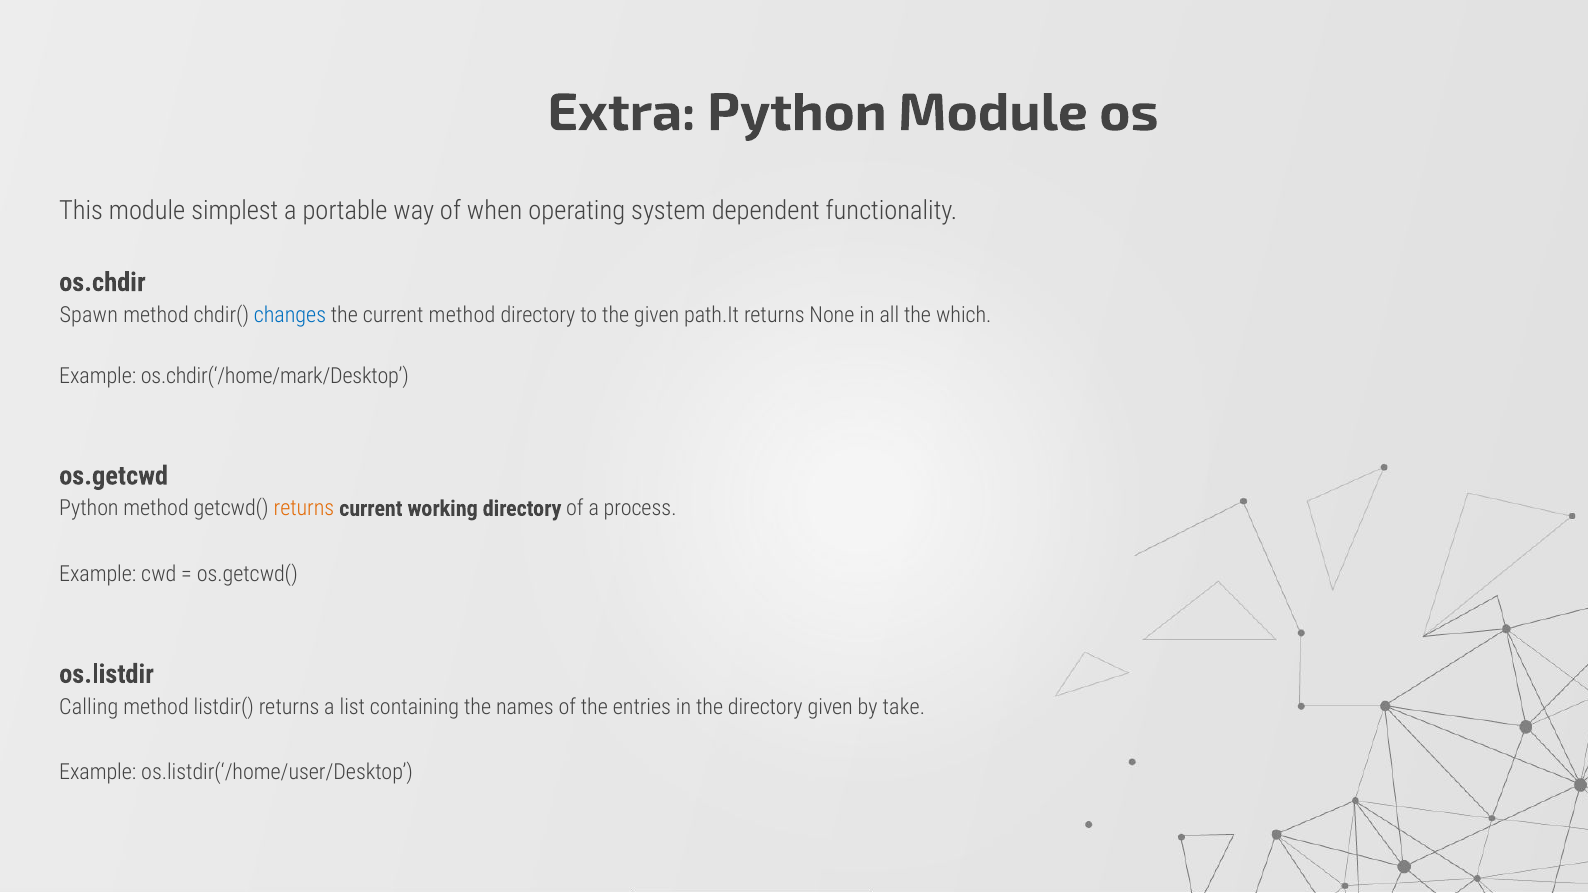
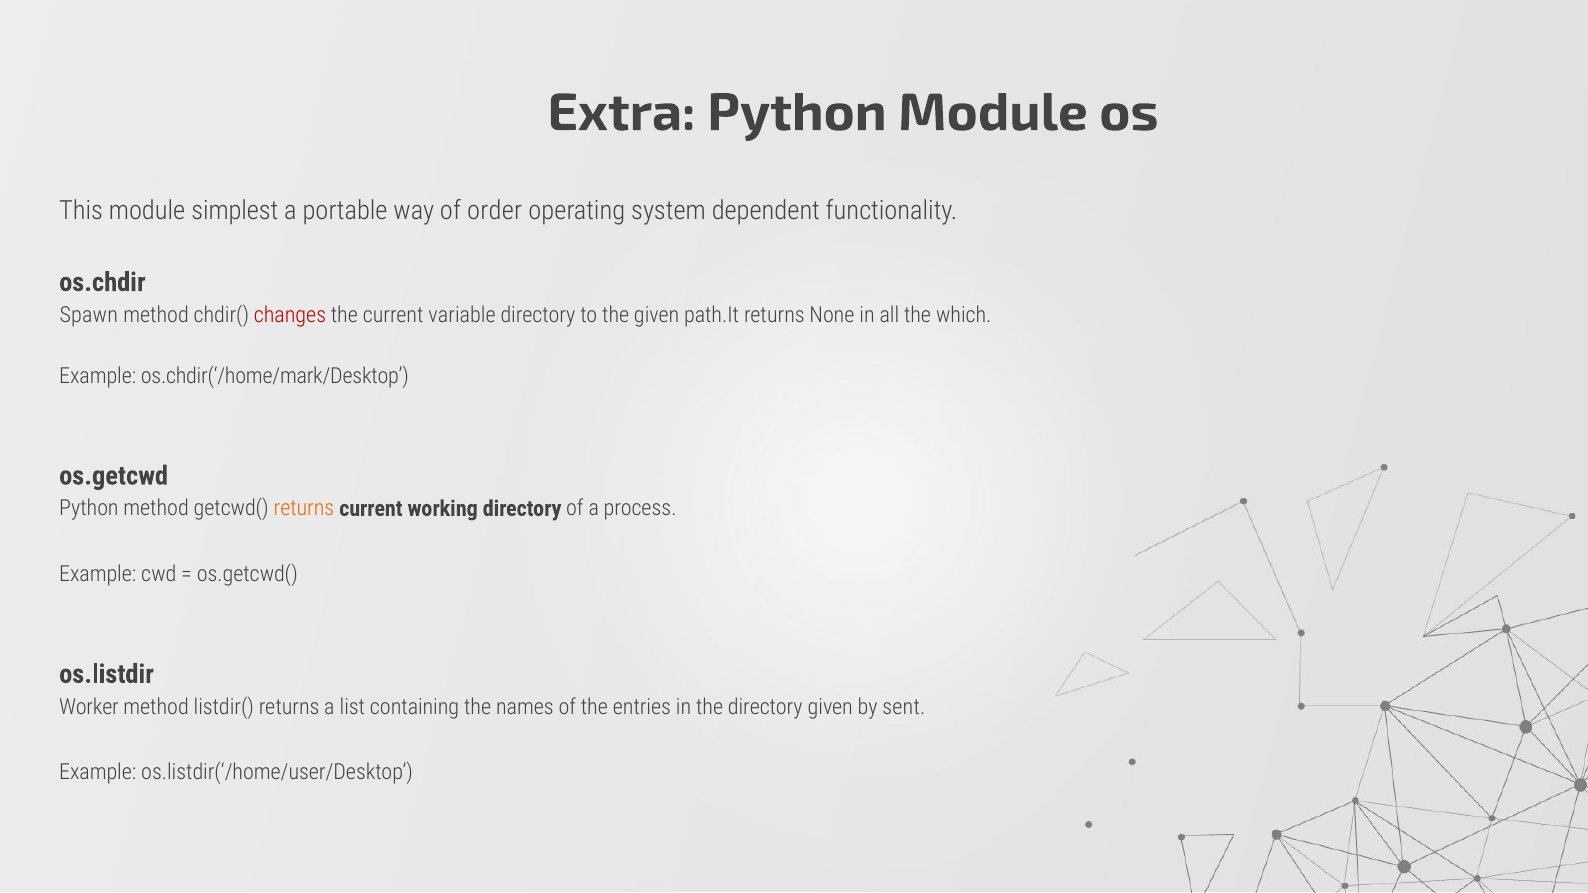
when: when -> order
changes colour: blue -> red
current method: method -> variable
Calling: Calling -> Worker
take: take -> sent
